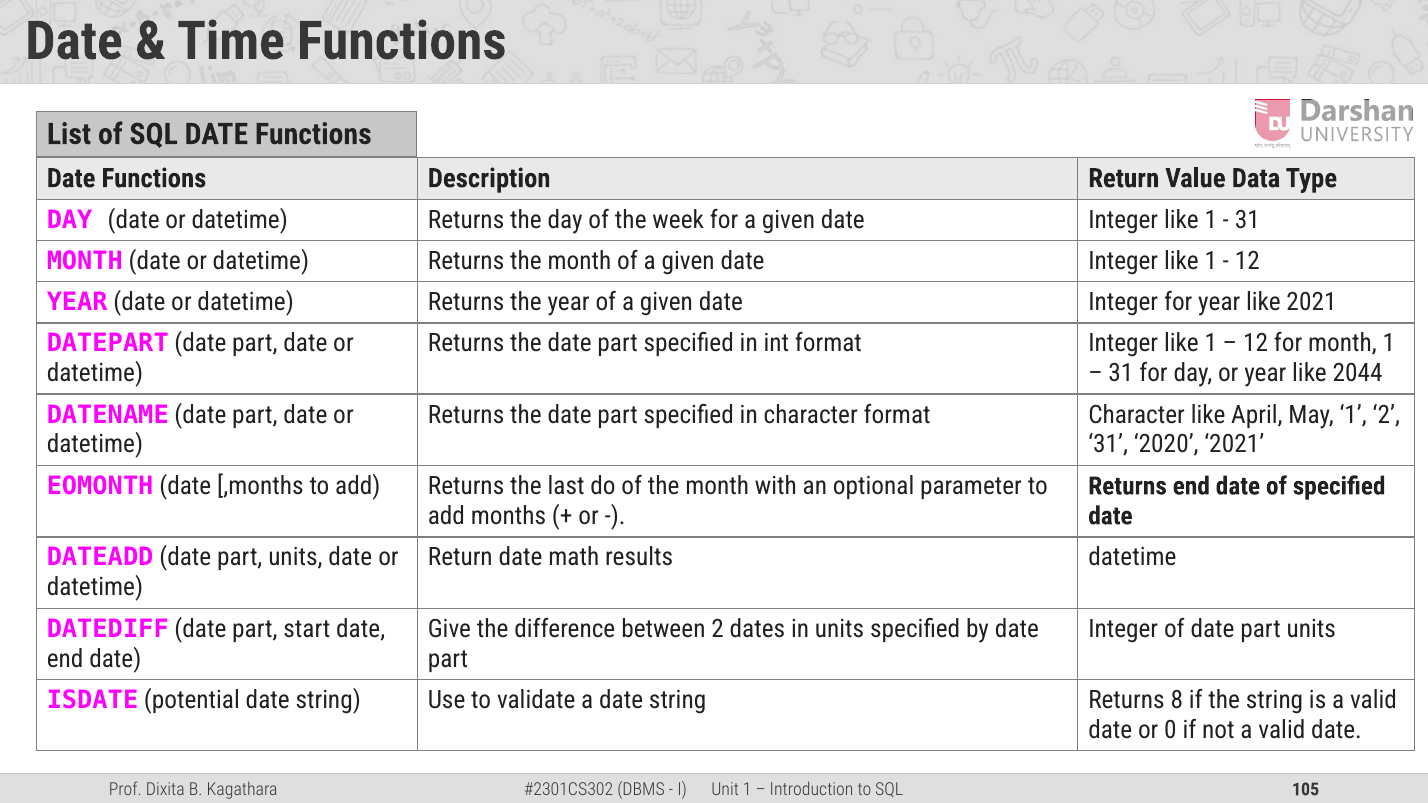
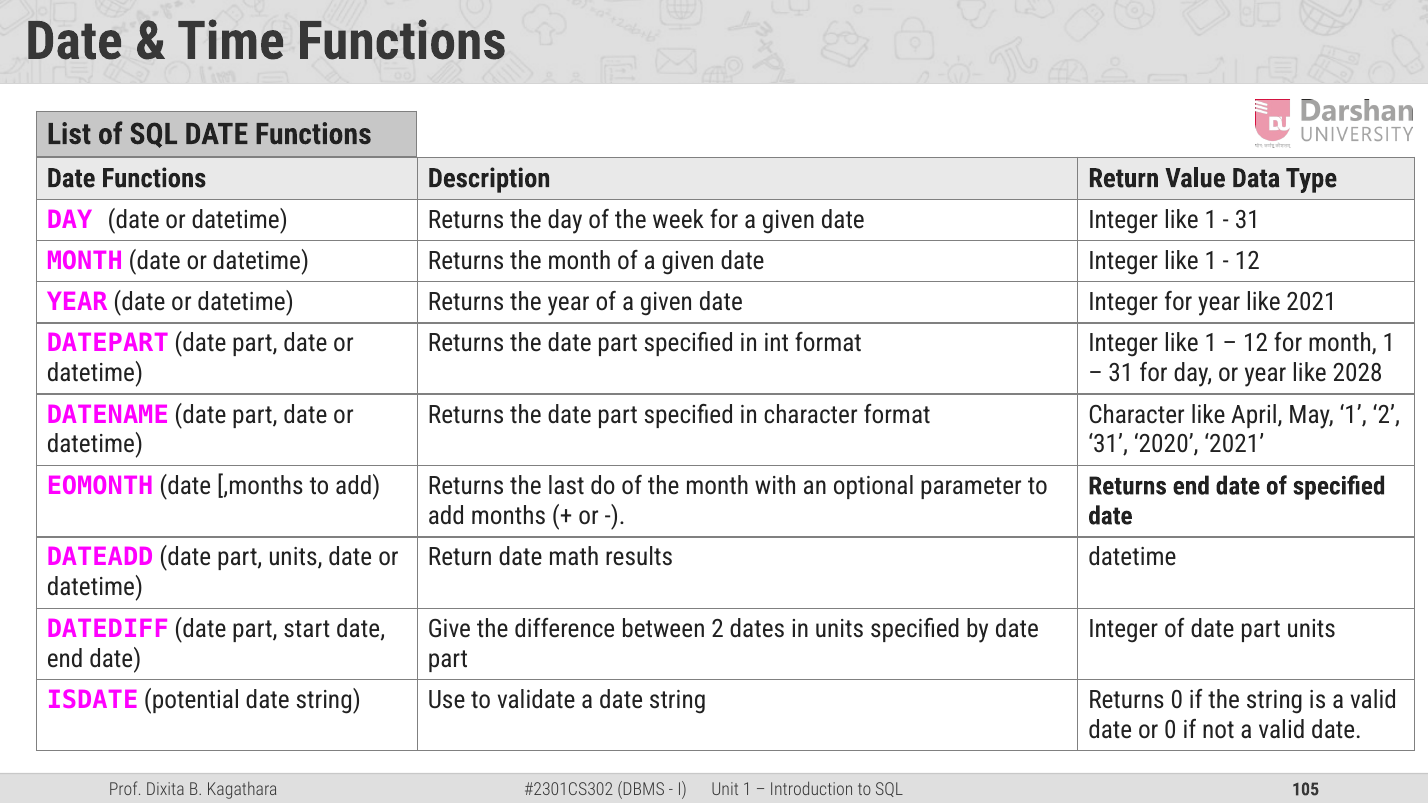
2044: 2044 -> 2028
Returns 8: 8 -> 0
